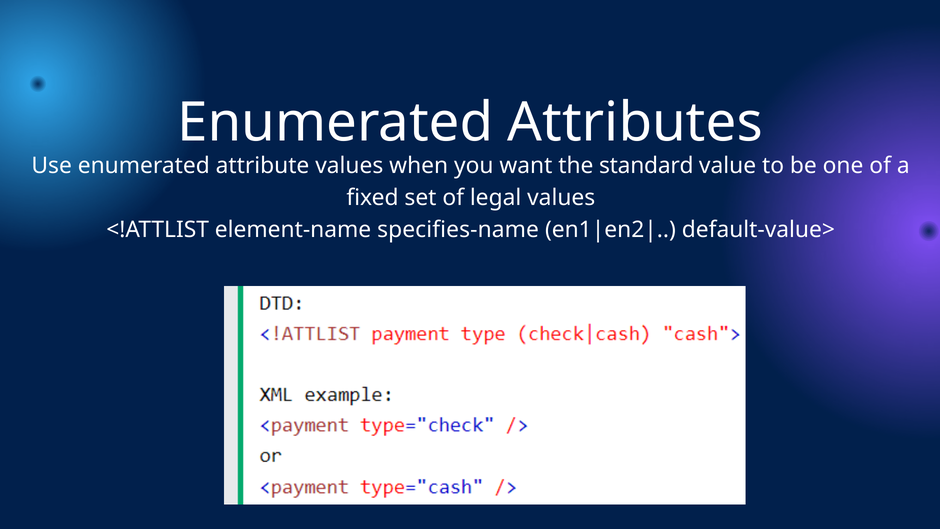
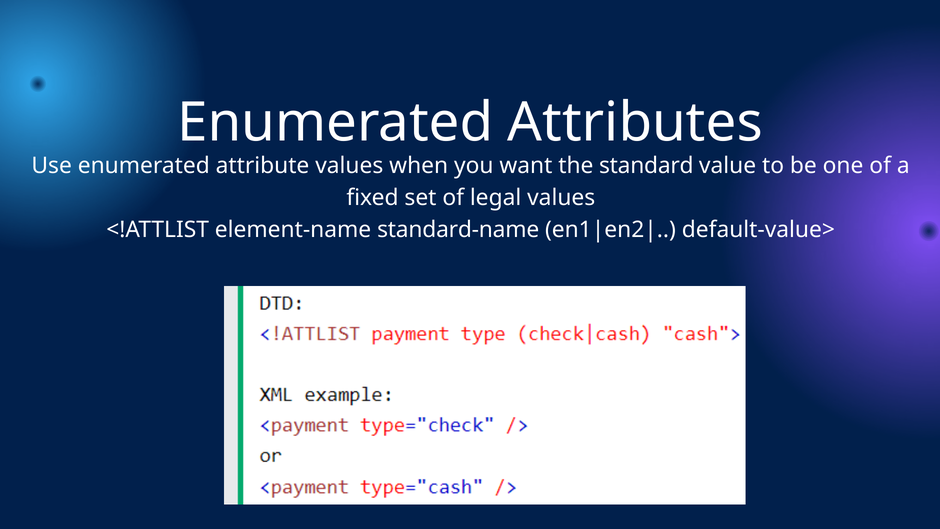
specifies-name: specifies-name -> standard-name
